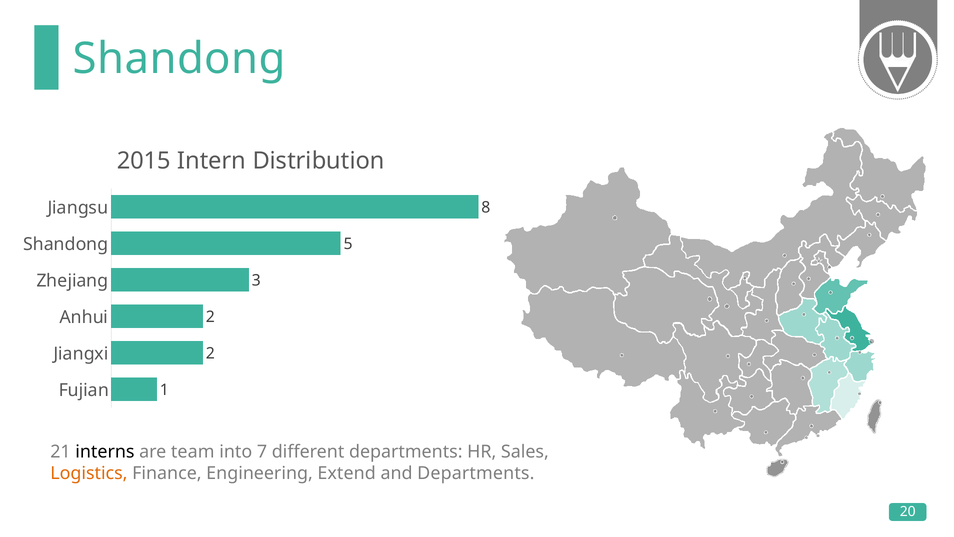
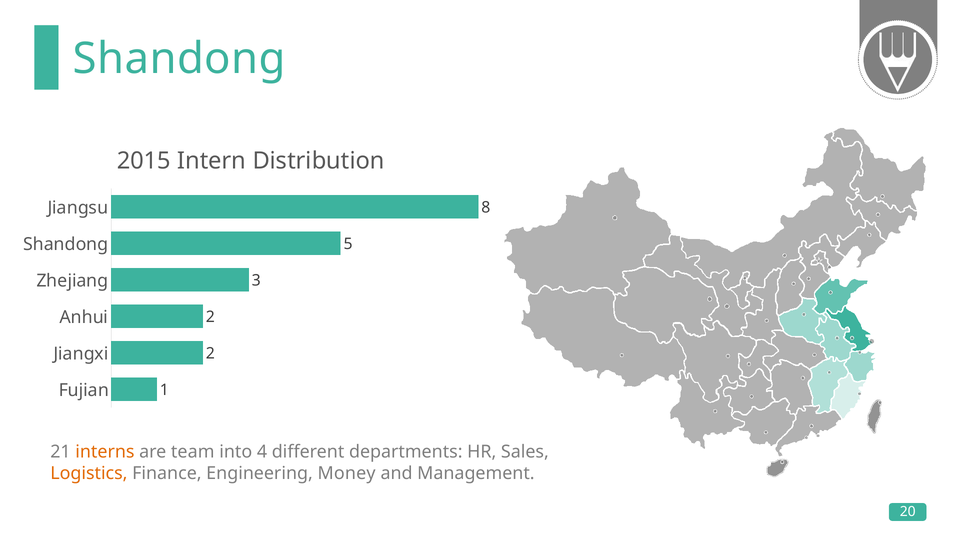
interns colour: black -> orange
7: 7 -> 4
Extend: Extend -> Money
and Departments: Departments -> Management
